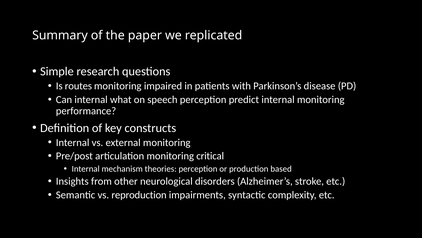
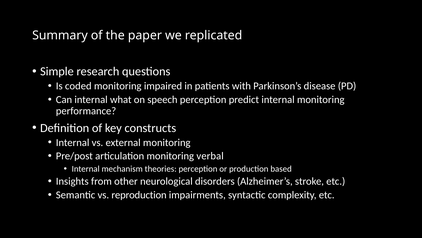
routes: routes -> coded
critical: critical -> verbal
